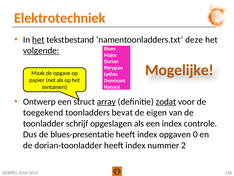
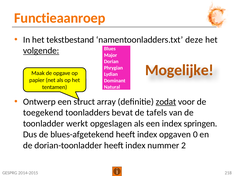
Elektrotechniek: Elektrotechniek -> Functieaanroep
het at (38, 40) underline: present -> none
array underline: present -> none
eigen: eigen -> tafels
schrijf: schrijf -> werkt
controle: controle -> springen
blues-presentatie: blues-presentatie -> blues-afgetekend
